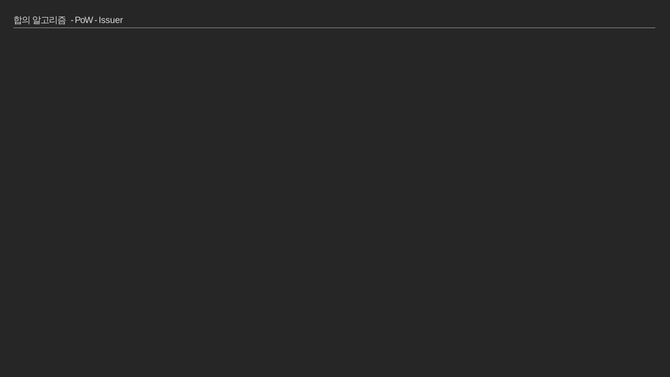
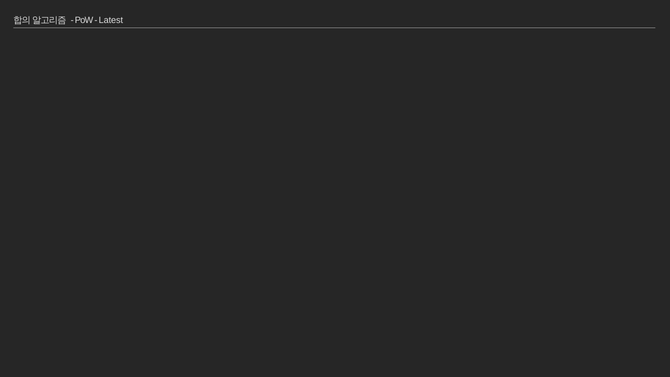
Issuer: Issuer -> Latest
